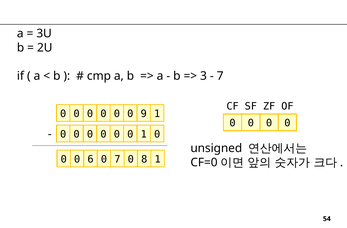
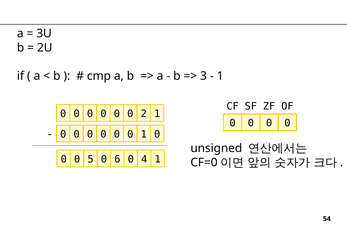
7 at (220, 76): 7 -> 1
9: 9 -> 2
6: 6 -> 5
0 7: 7 -> 6
8: 8 -> 4
